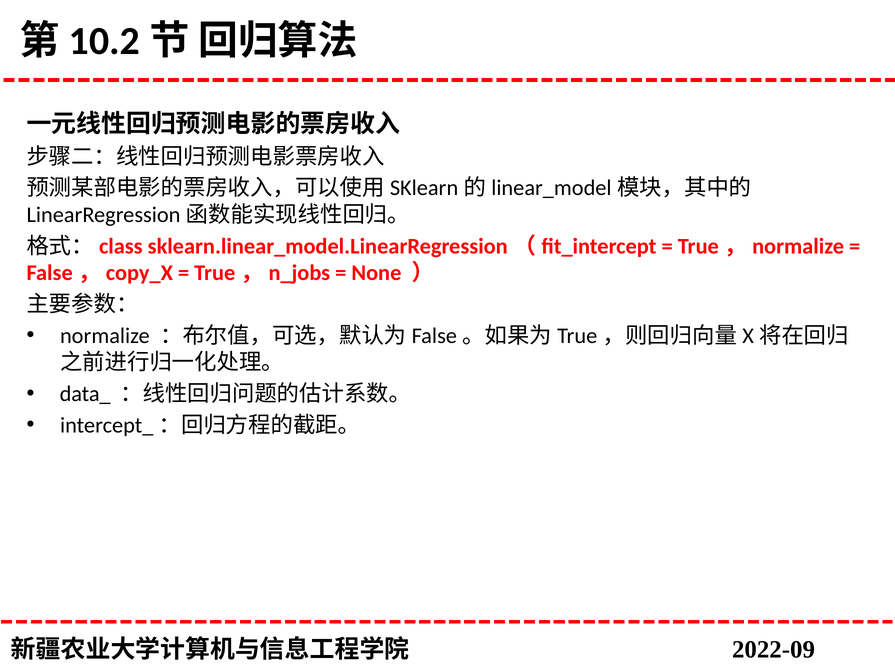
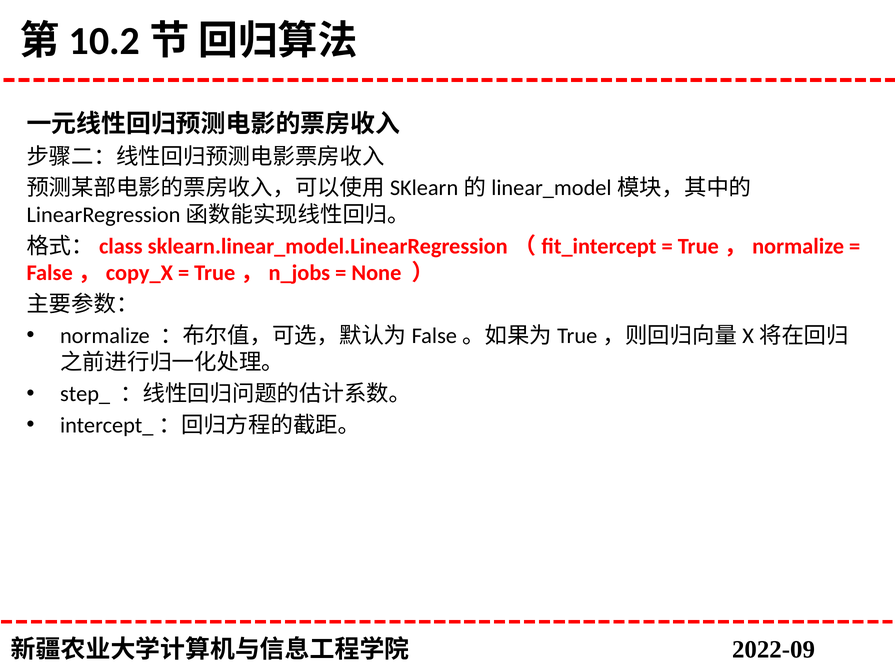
data_: data_ -> step_
